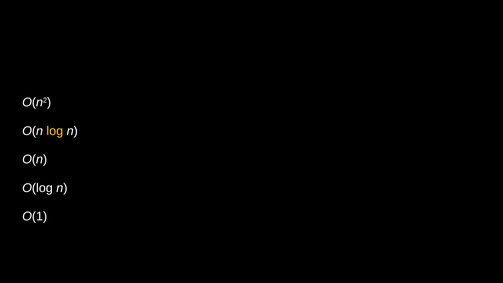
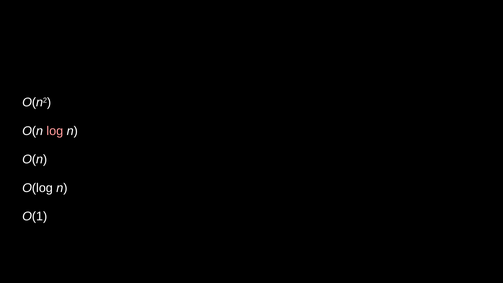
log colour: yellow -> pink
